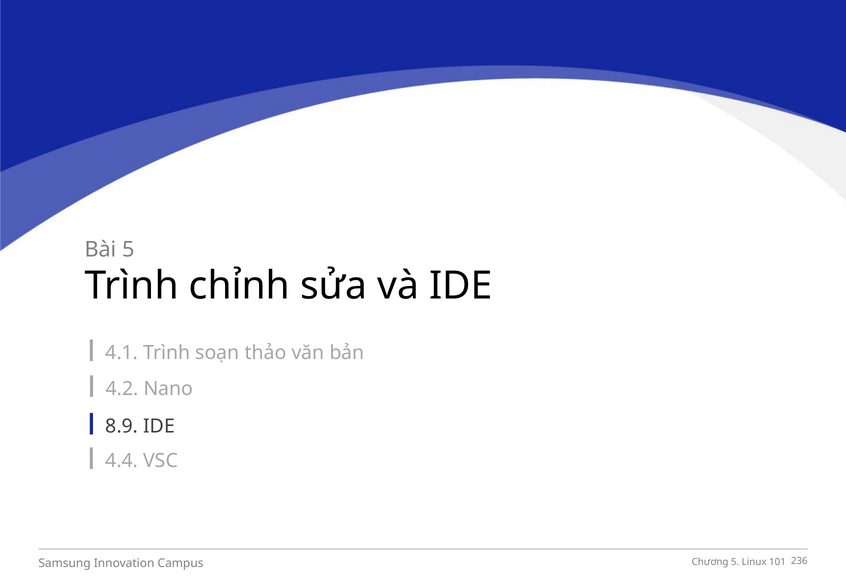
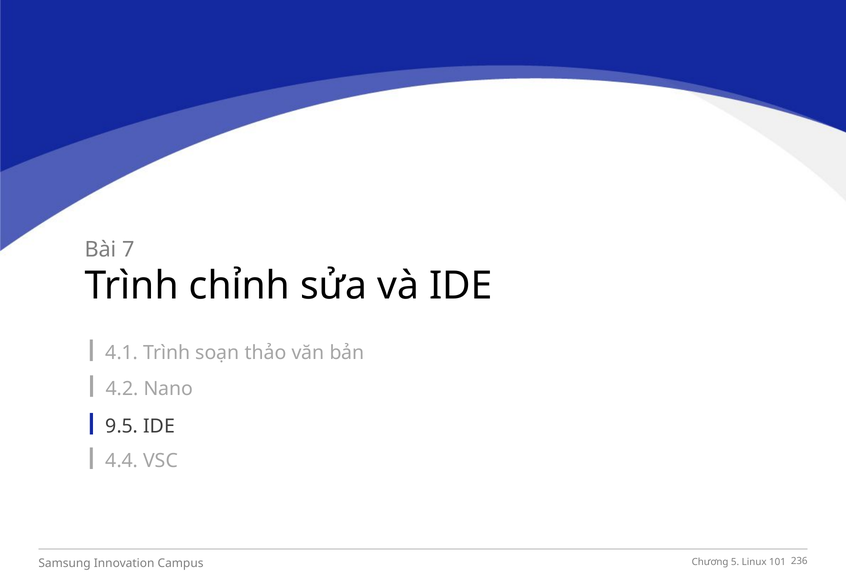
Bài 5: 5 -> 7
8.9: 8.9 -> 9.5
